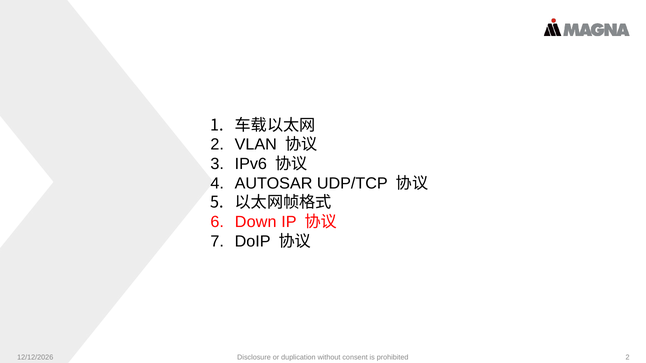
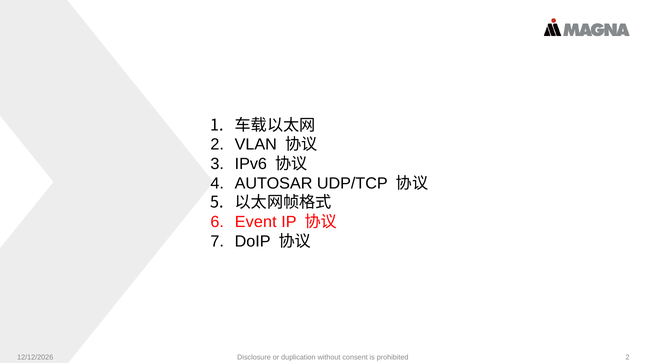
Down: Down -> Event
